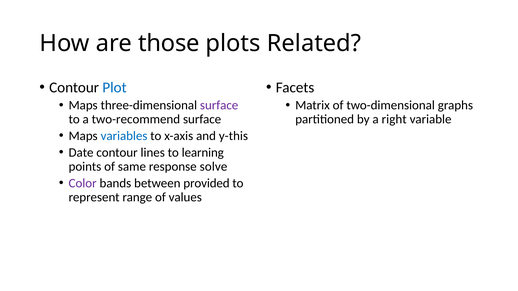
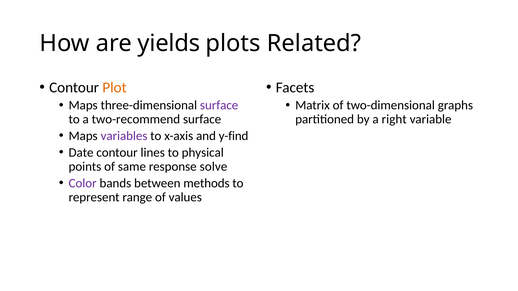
those: those -> yields
Plot colour: blue -> orange
variables colour: blue -> purple
y-this: y-this -> y-find
learning: learning -> physical
provided: provided -> methods
